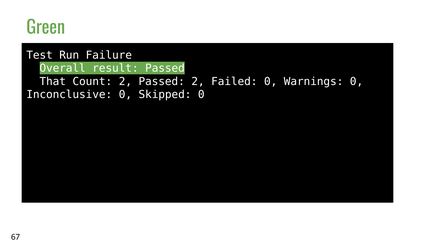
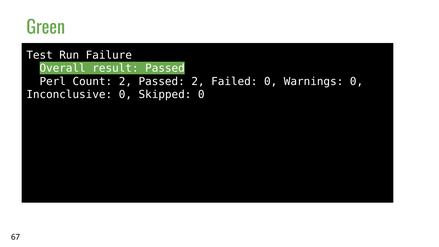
That: That -> Perl
